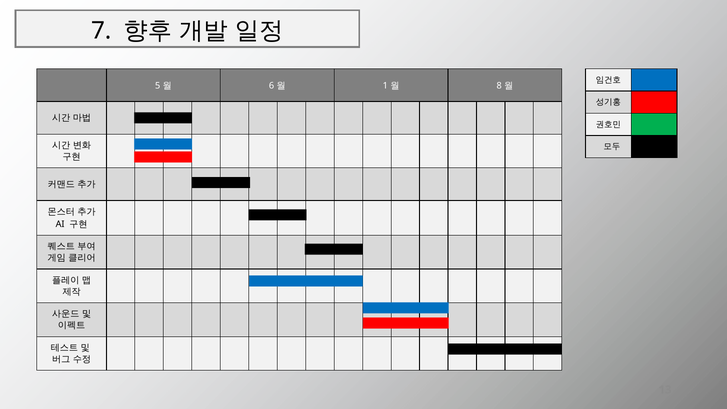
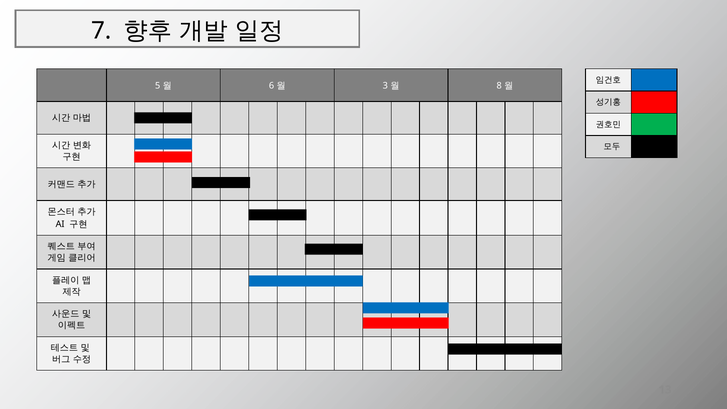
1: 1 -> 3
